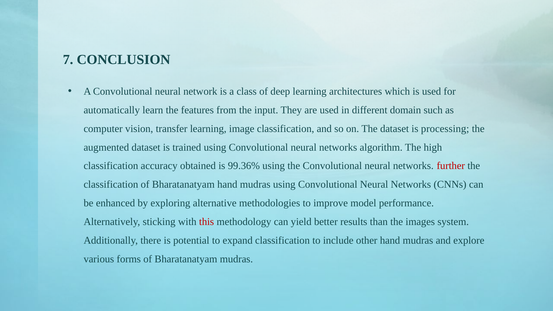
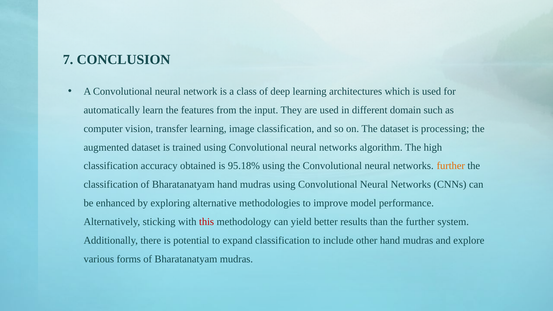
99.36%: 99.36% -> 95.18%
further at (451, 166) colour: red -> orange
the images: images -> further
